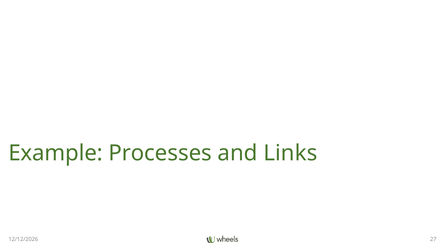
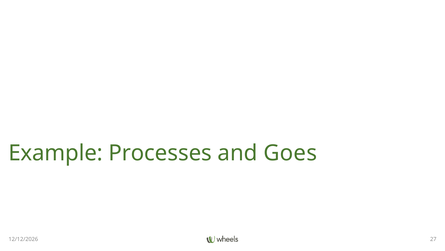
Links: Links -> Goes
